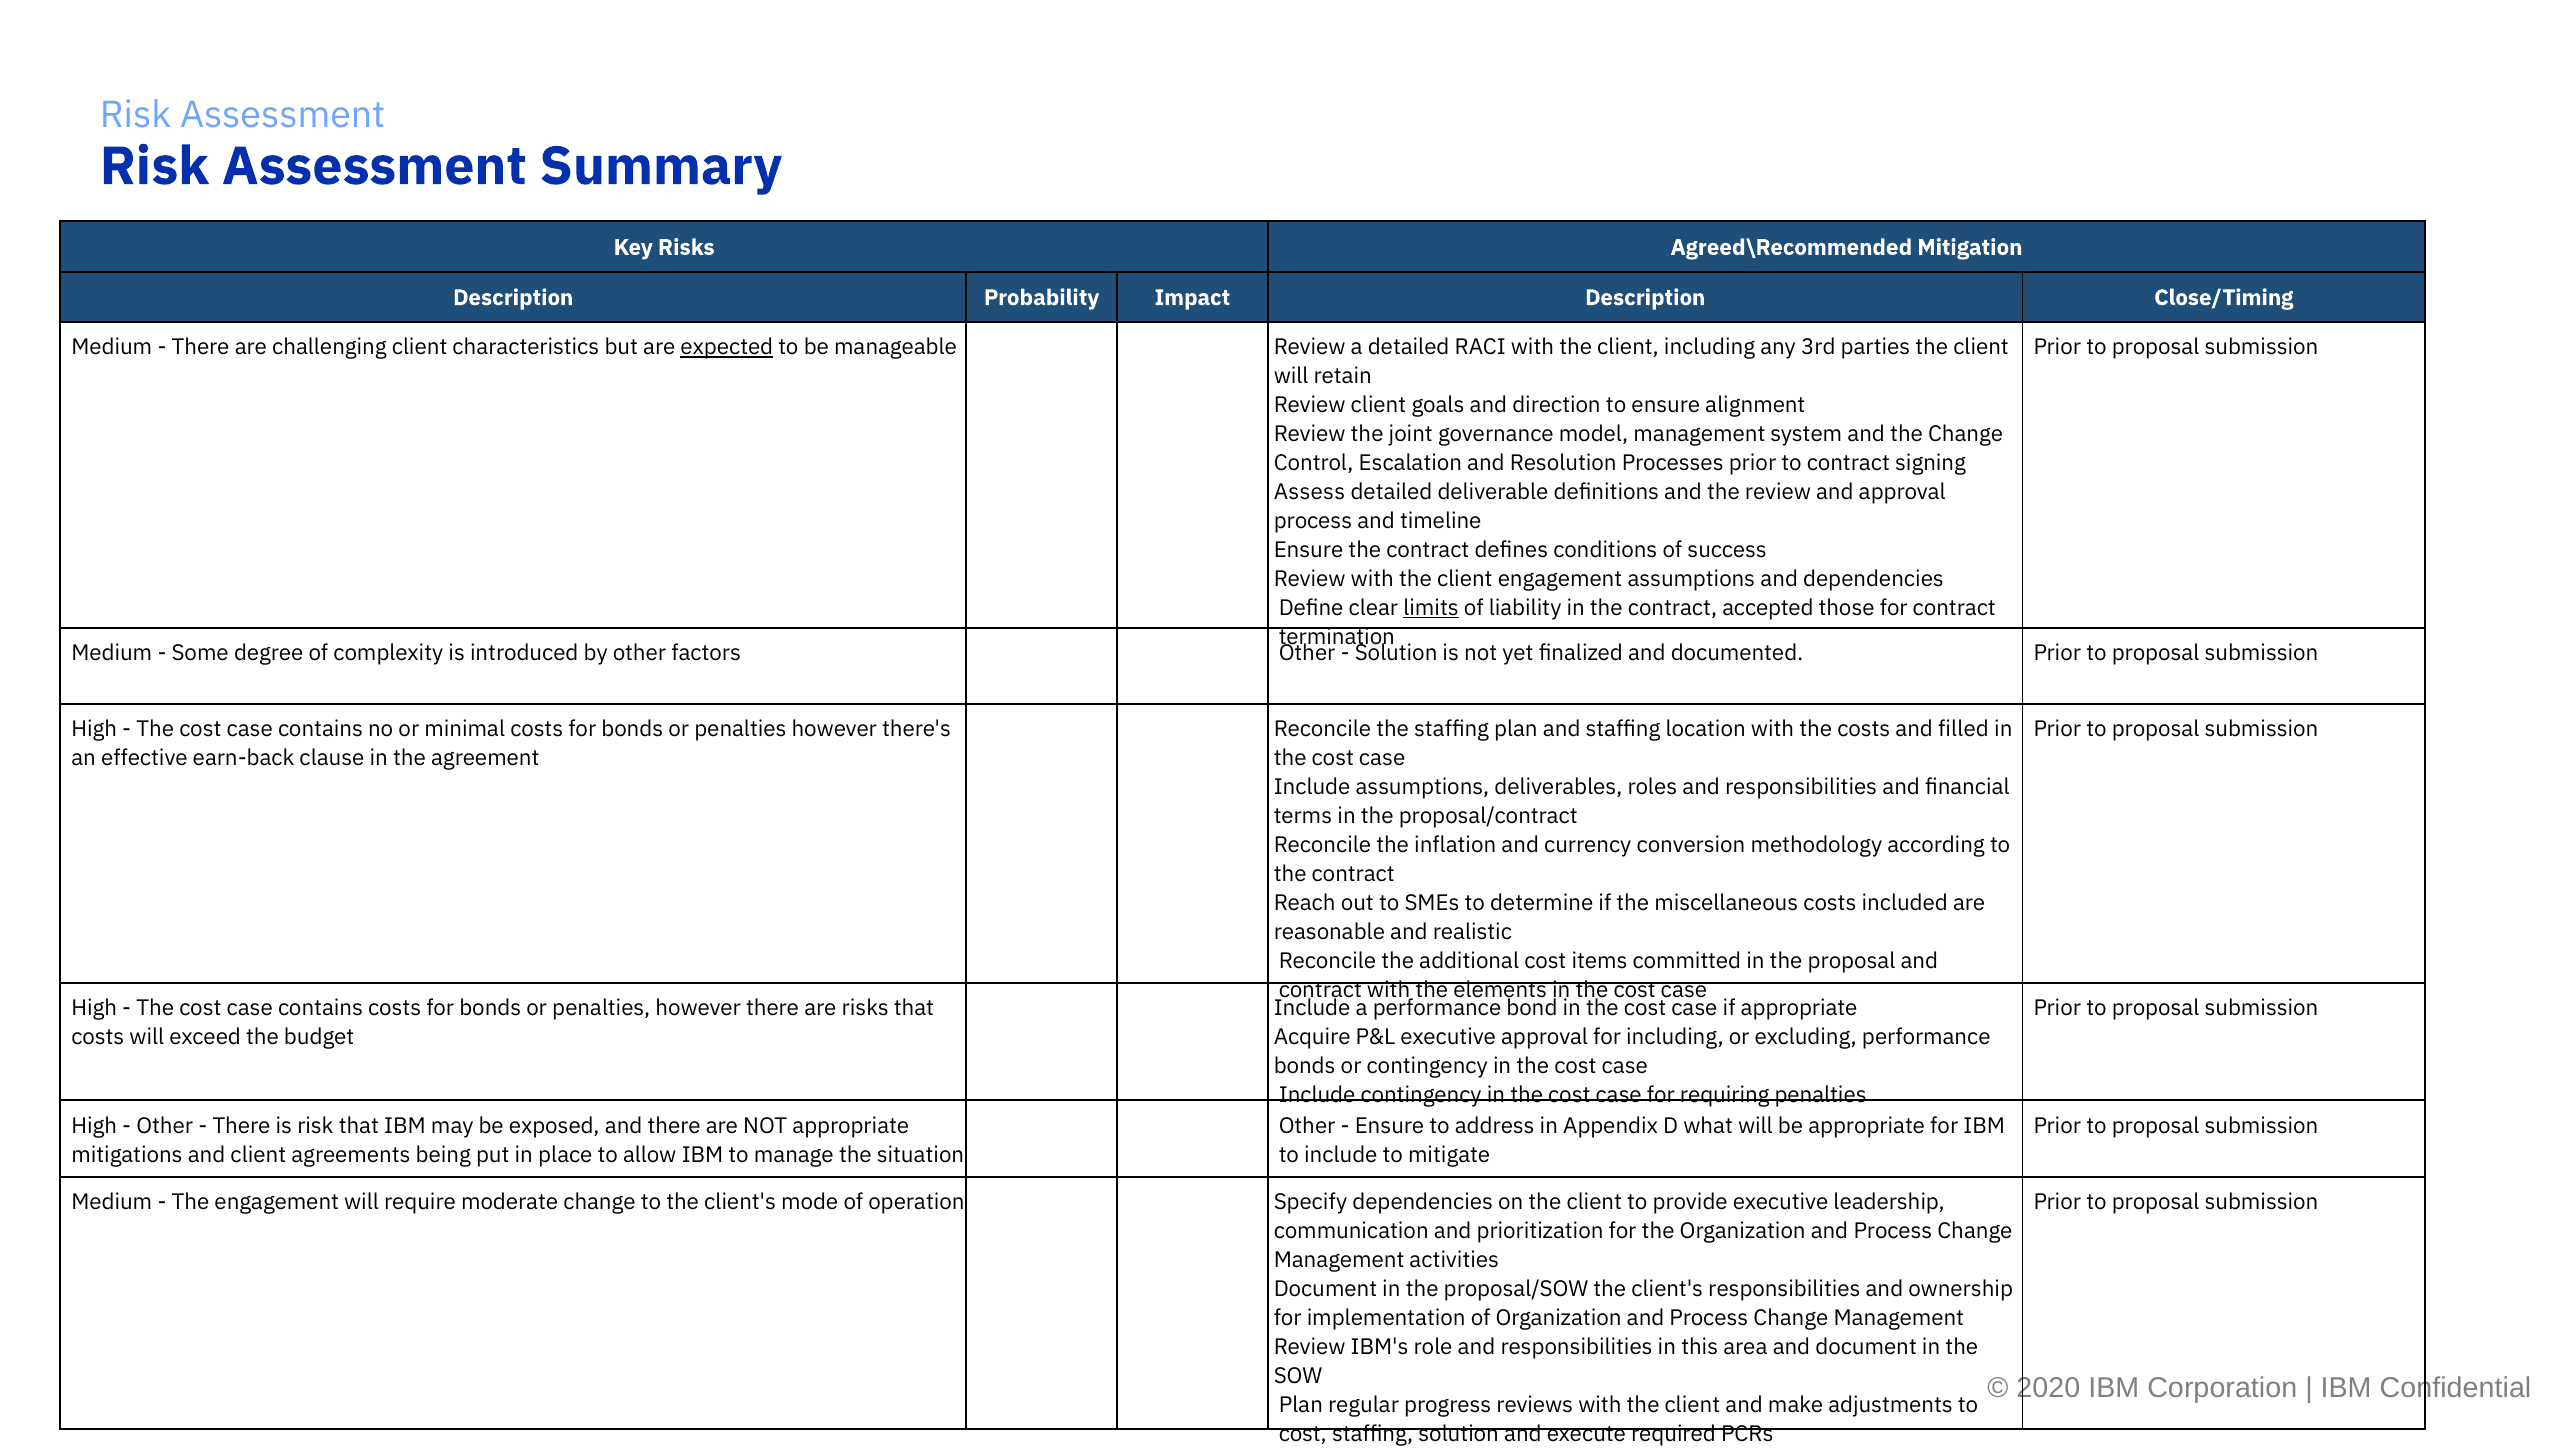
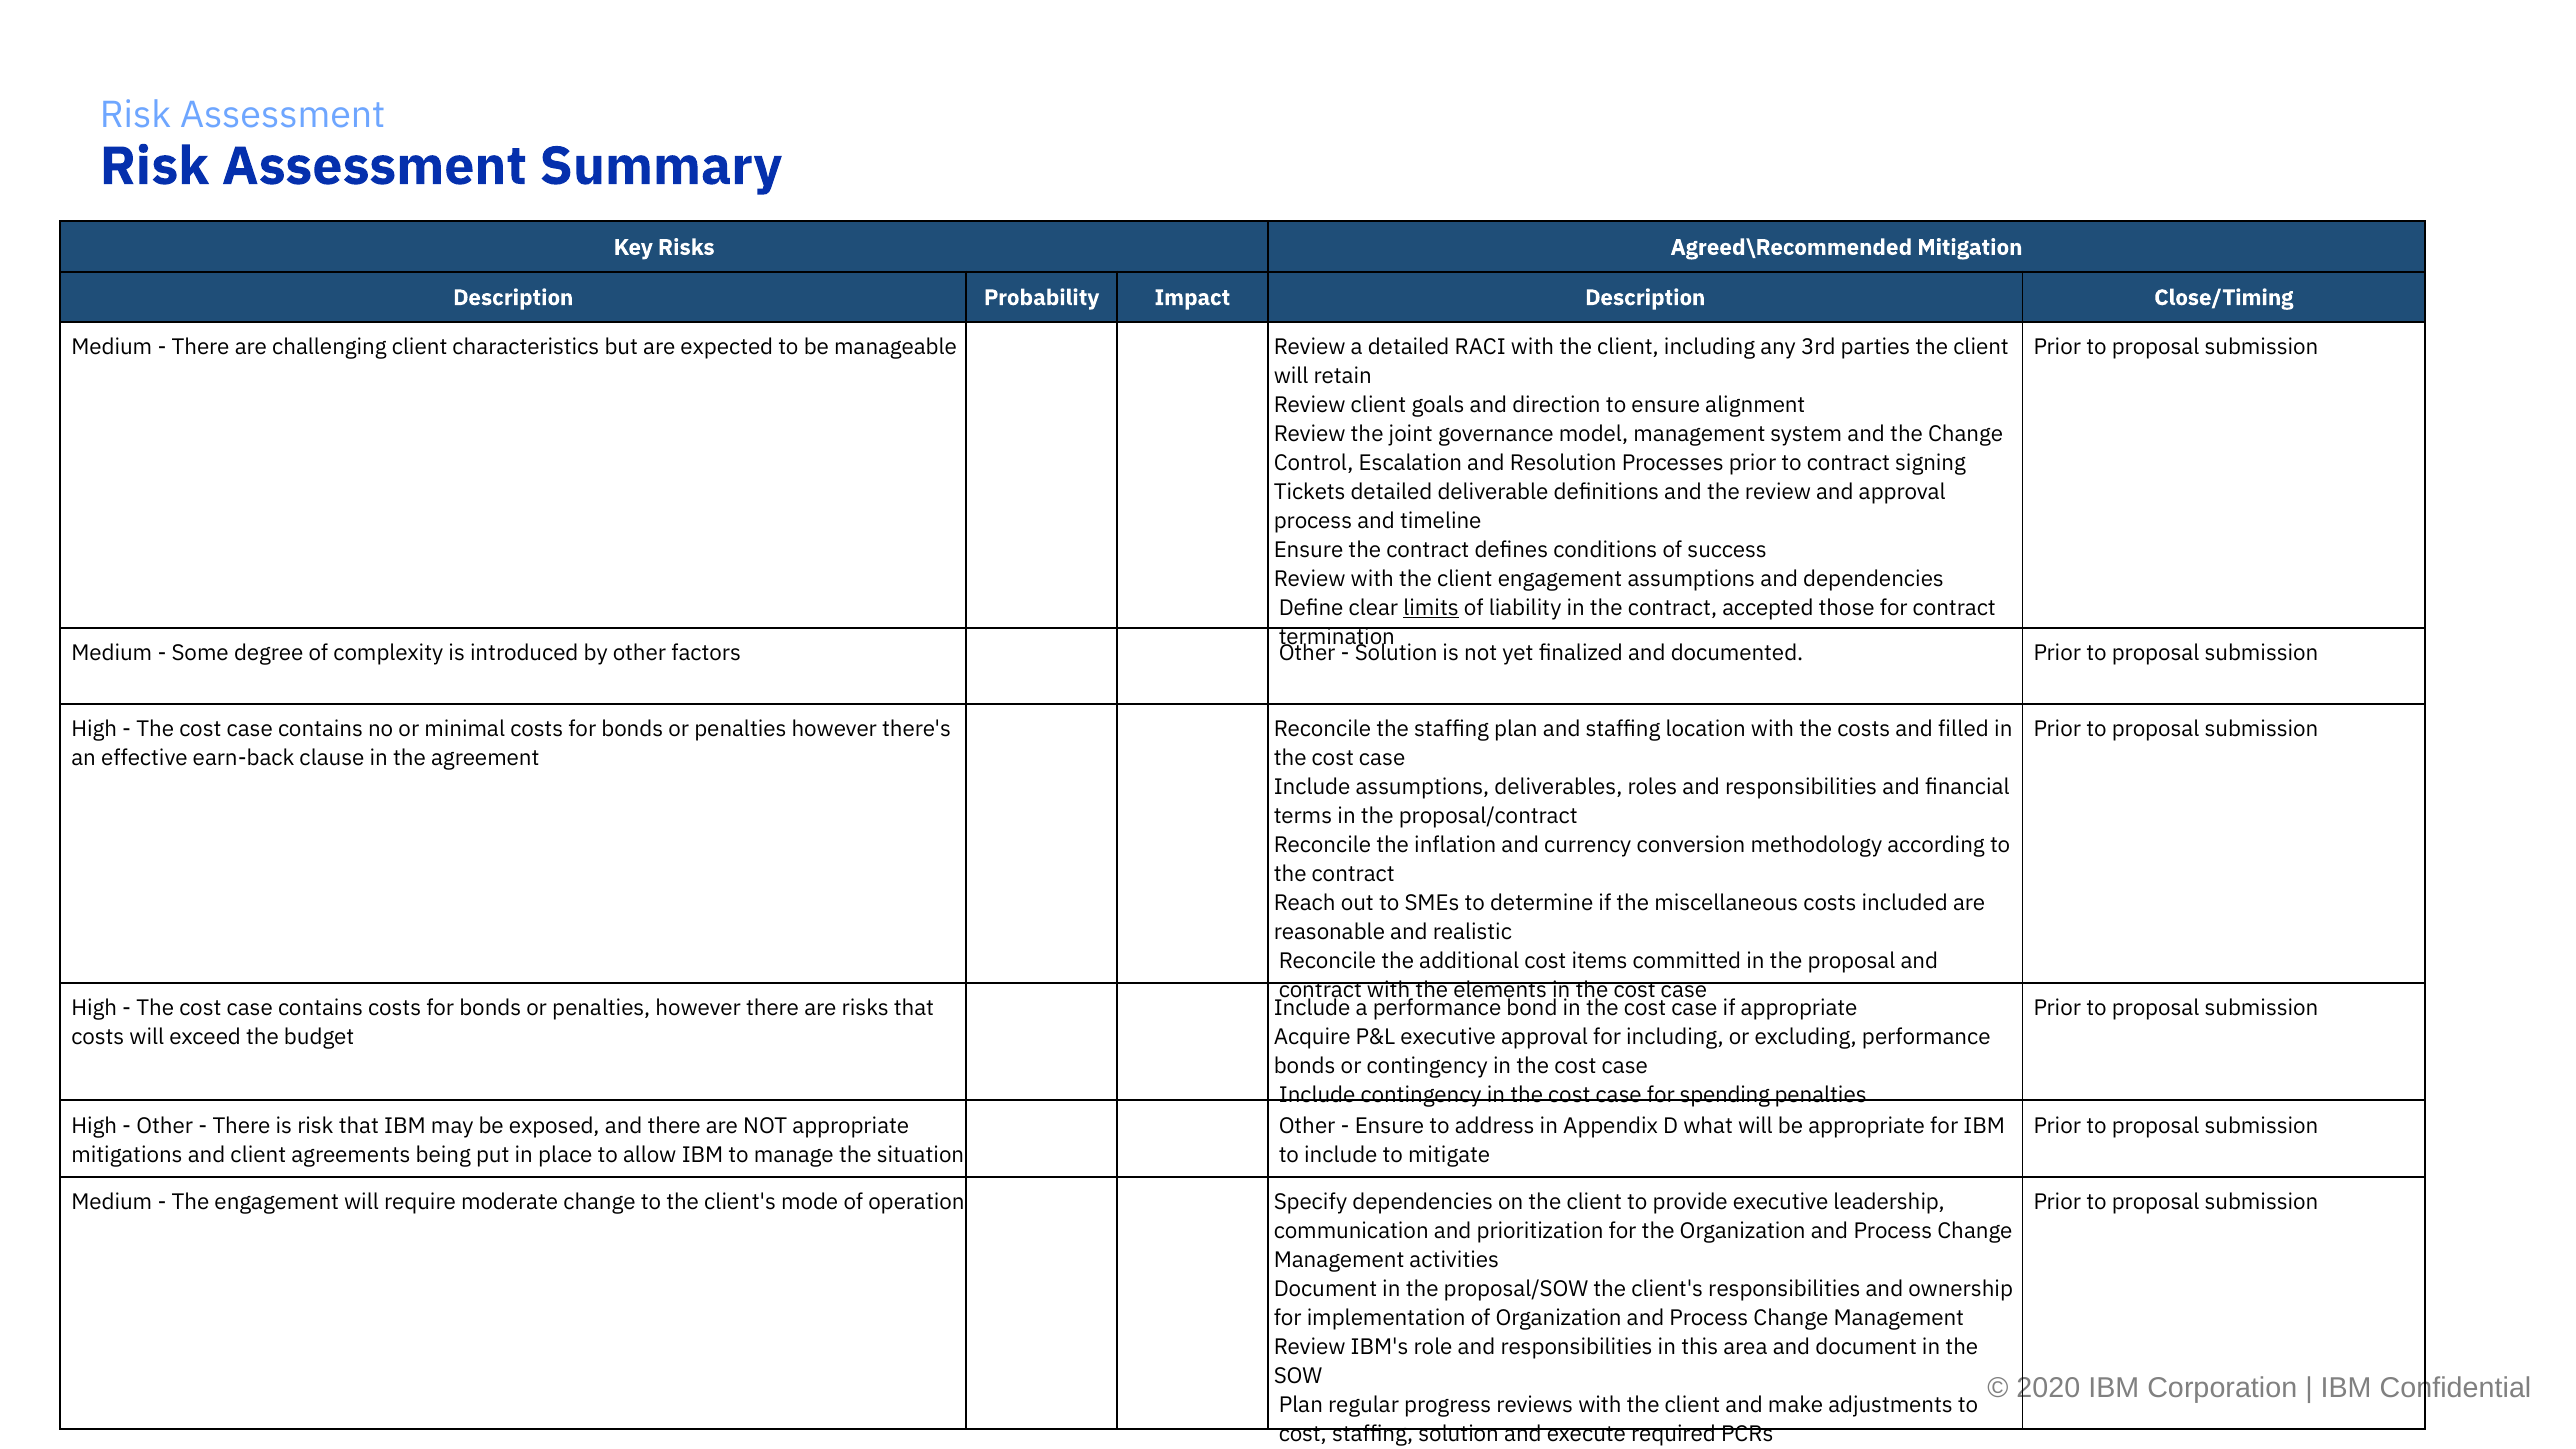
expected underline: present -> none
Assess: Assess -> Tickets
requiring: requiring -> spending
